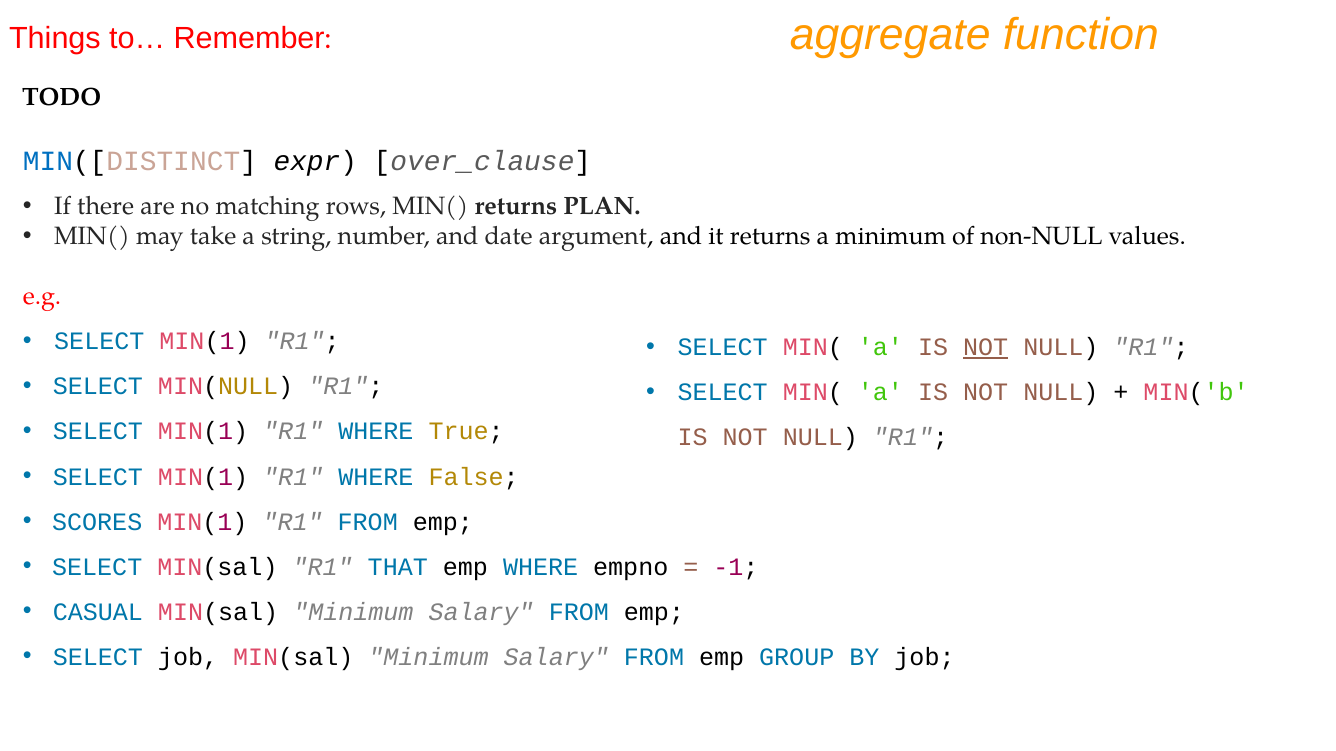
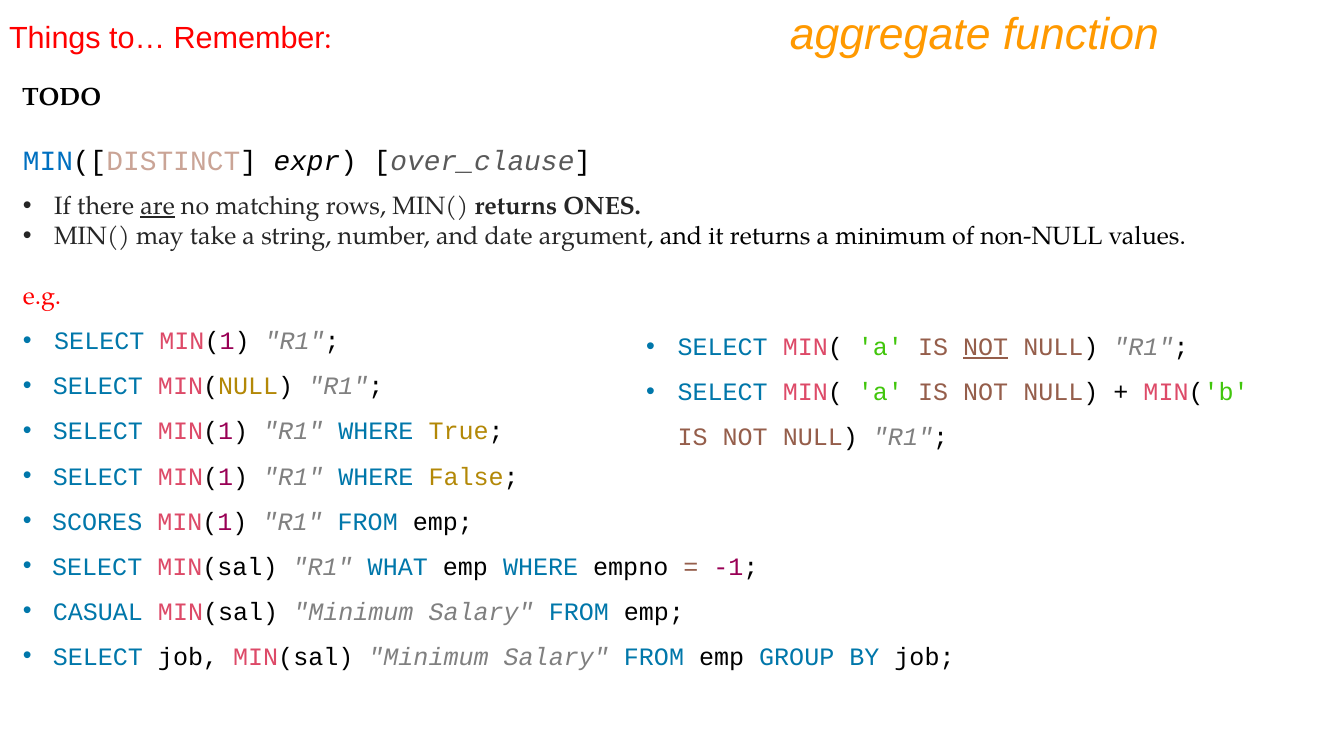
are underline: none -> present
PLAN: PLAN -> ONES
THAT: THAT -> WHAT
